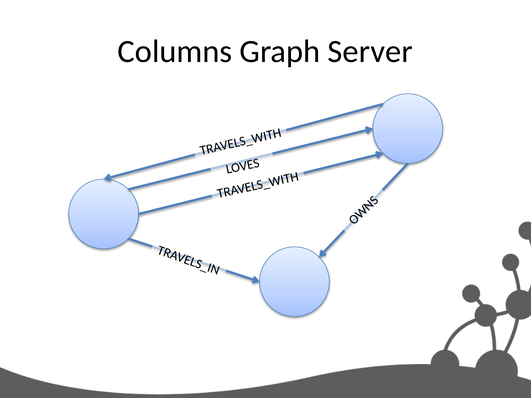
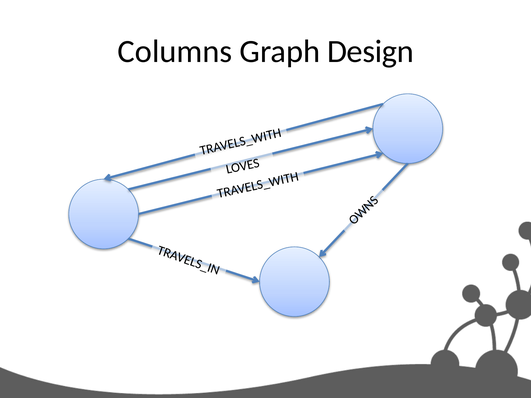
Server: Server -> Design
